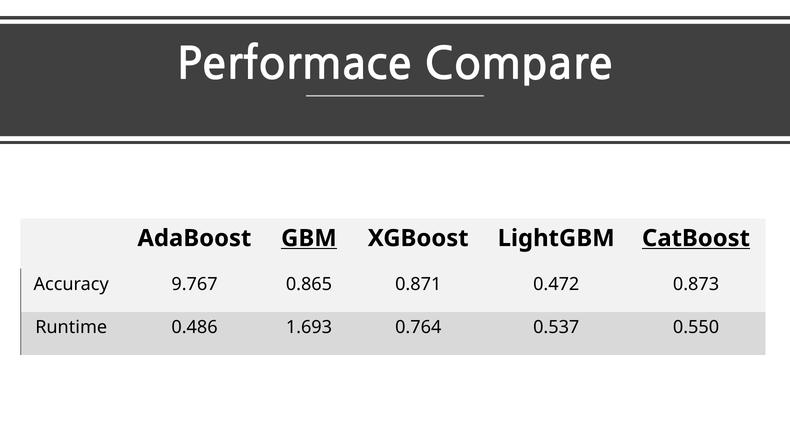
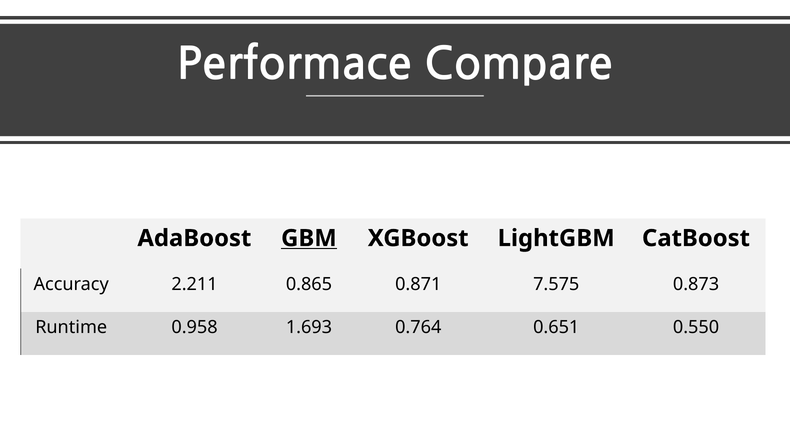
CatBoost underline: present -> none
9.767: 9.767 -> 2.211
0.472: 0.472 -> 7.575
0.486: 0.486 -> 0.958
0.537: 0.537 -> 0.651
